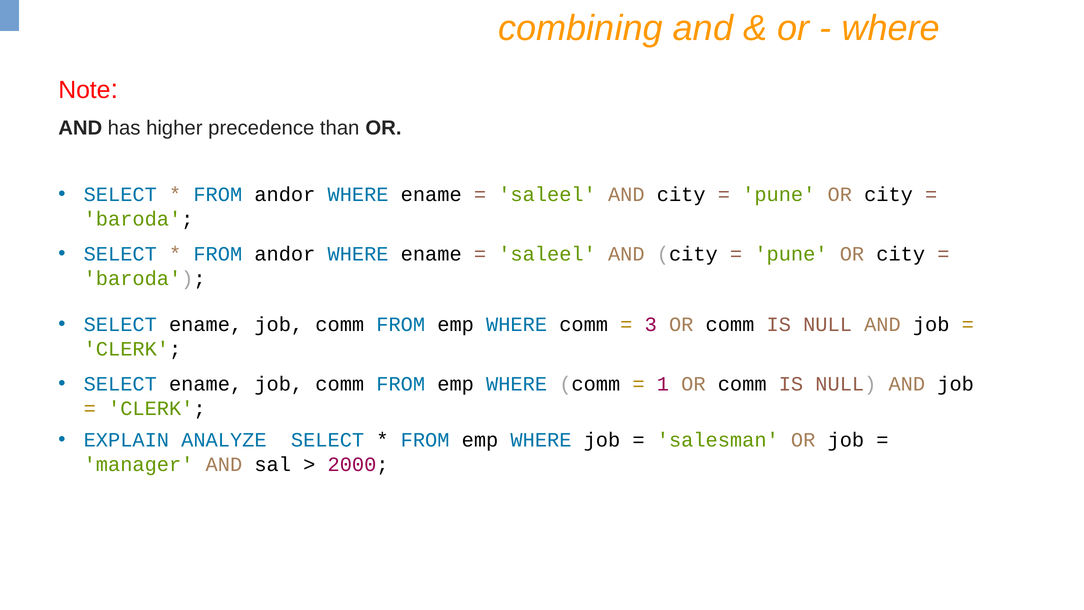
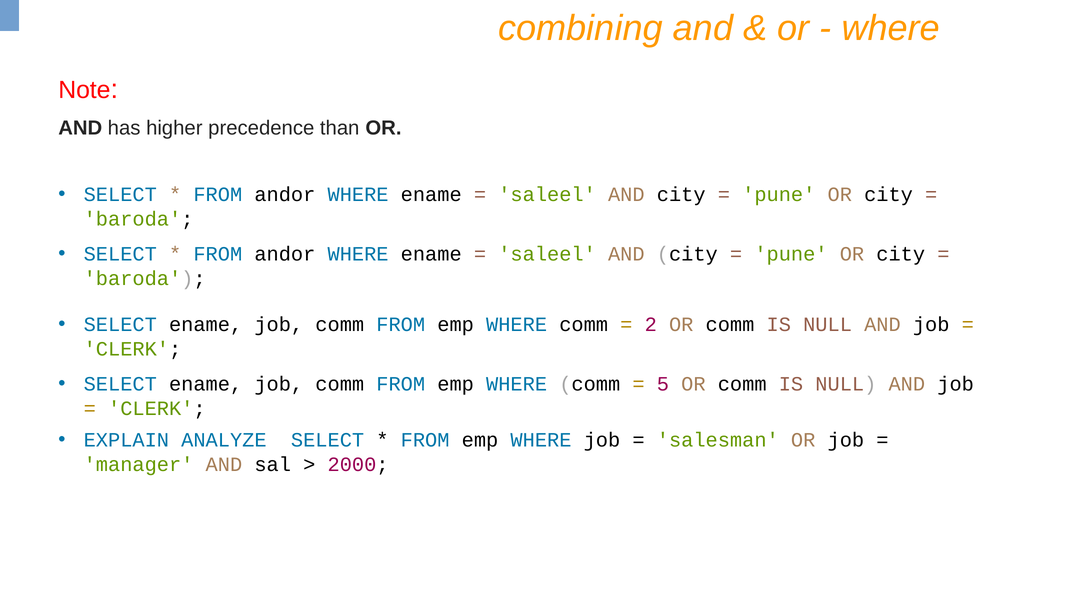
3: 3 -> 2
1: 1 -> 5
